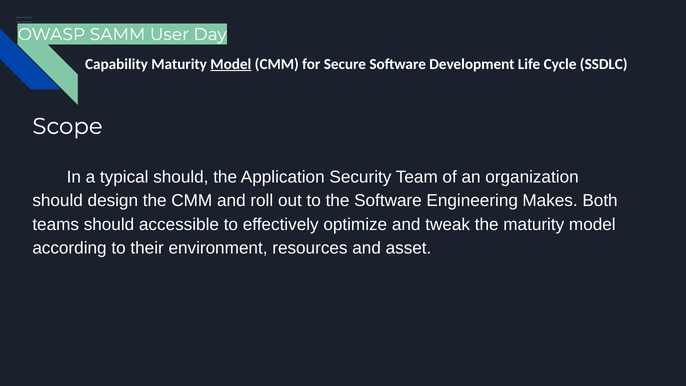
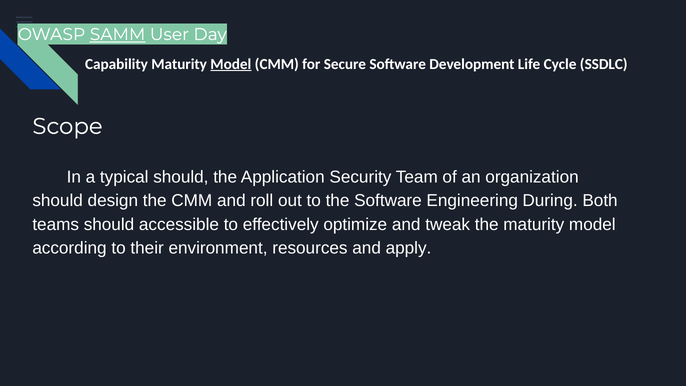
SAMM underline: none -> present
Makes: Makes -> During
asset: asset -> apply
